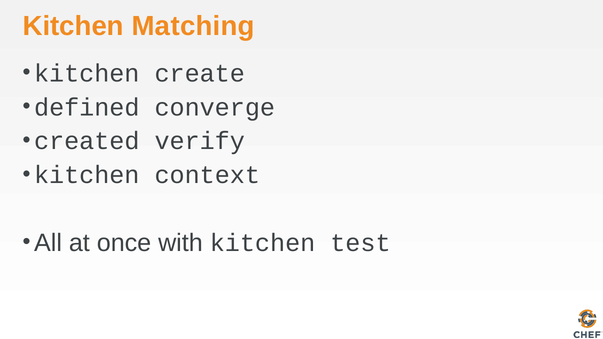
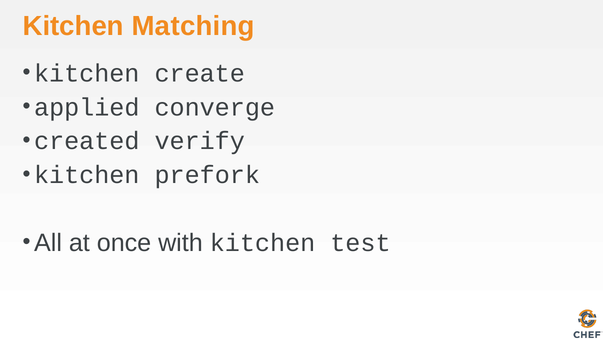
defined: defined -> applied
context: context -> prefork
